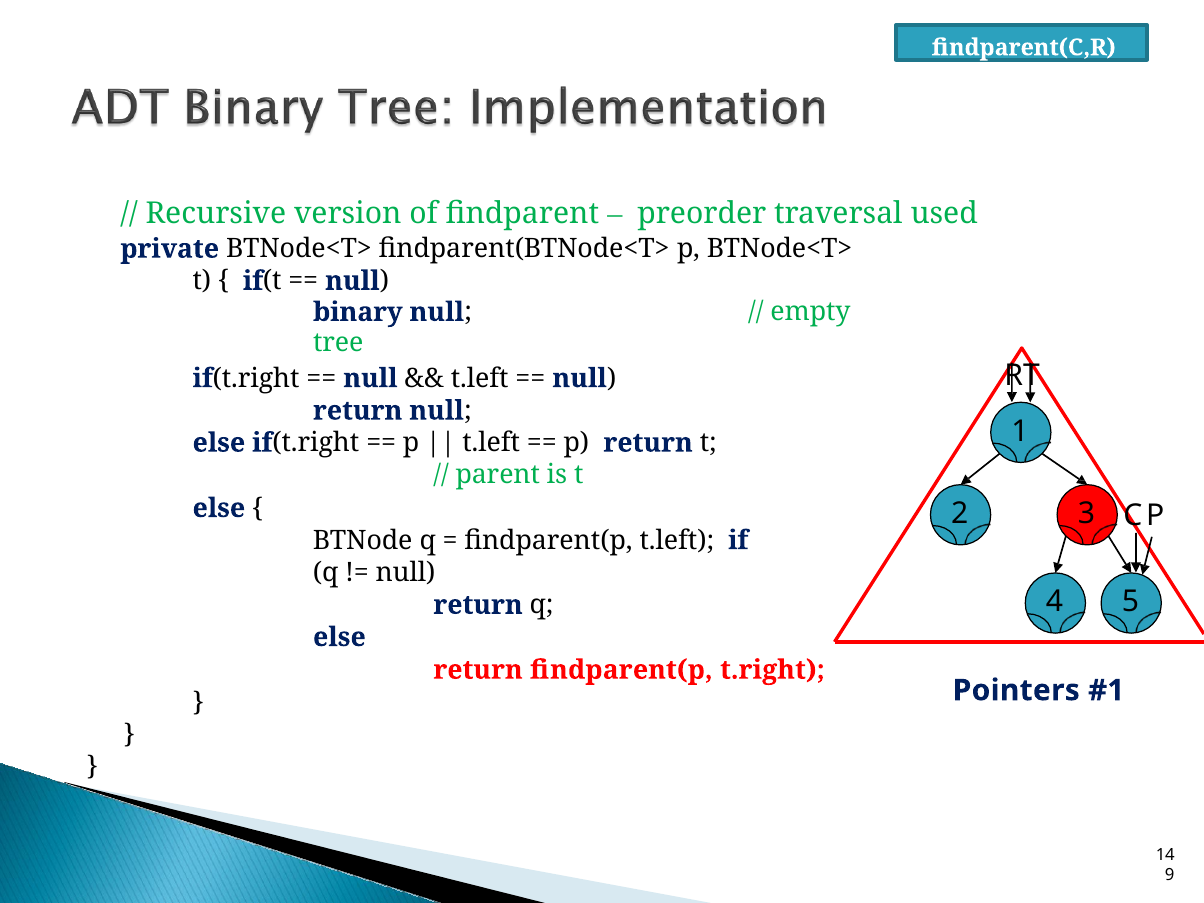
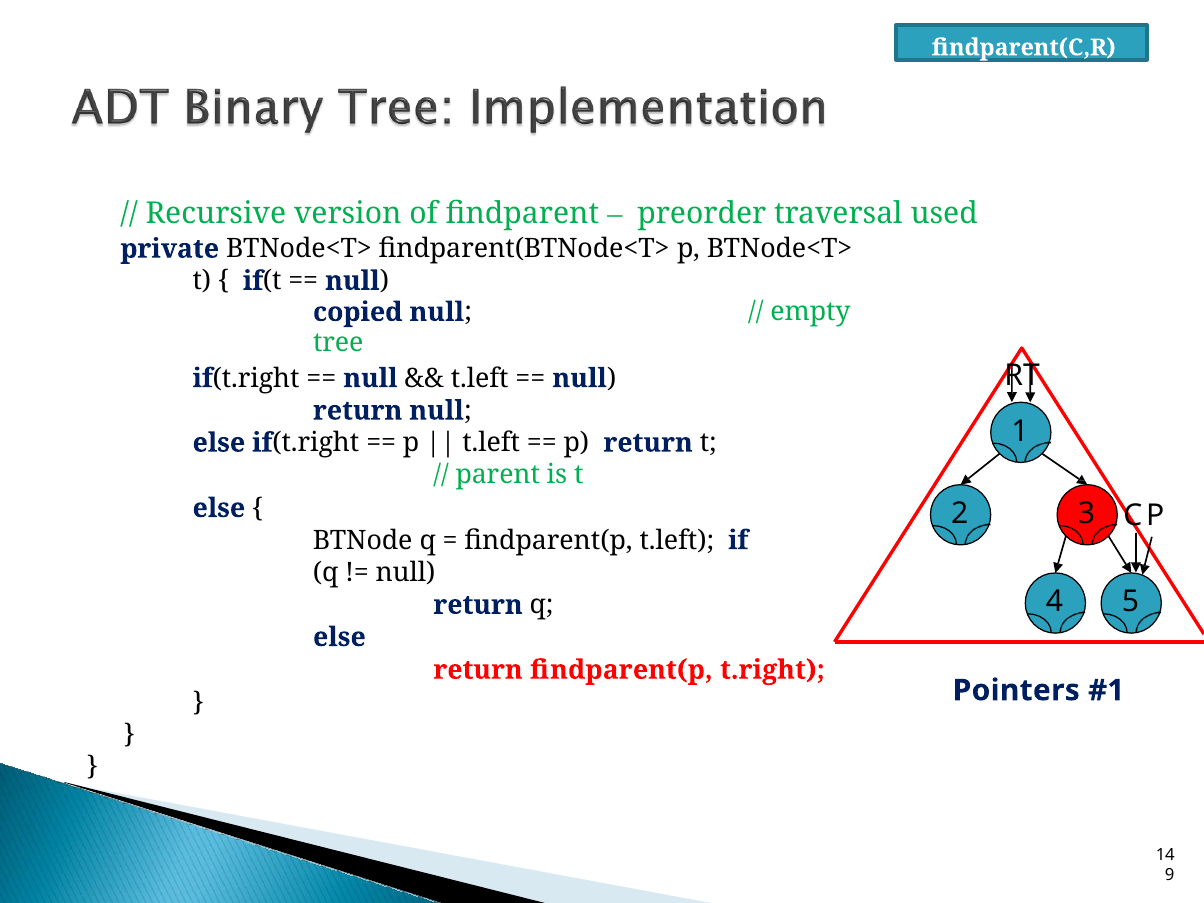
binary: binary -> copied
